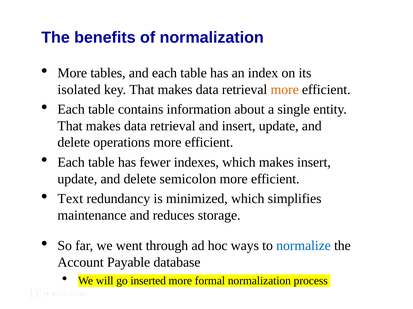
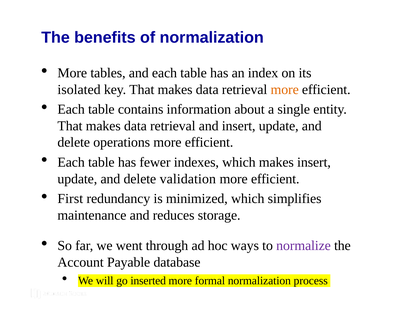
semicolon: semicolon -> validation
Text: Text -> First
normalize colour: blue -> purple
